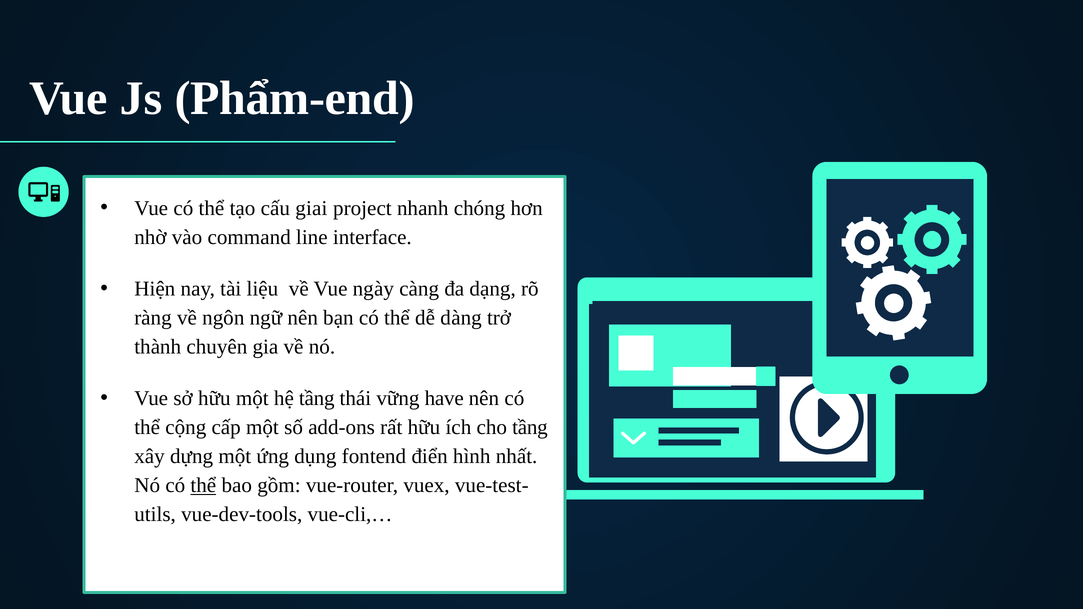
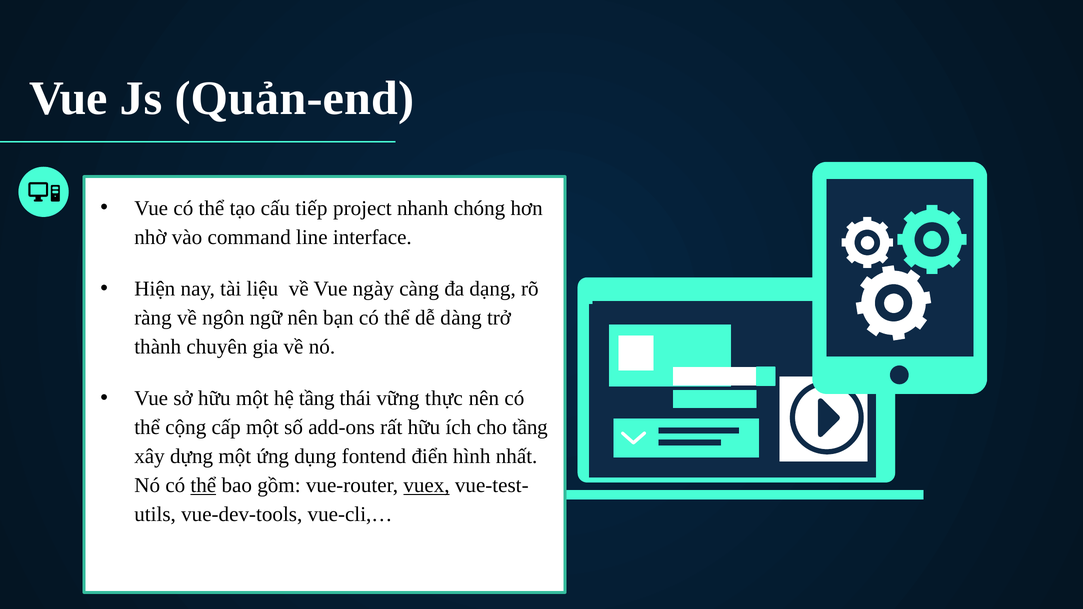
Phẩm-end: Phẩm-end -> Quản-end
giai: giai -> tiếp
have: have -> thực
vuex underline: none -> present
